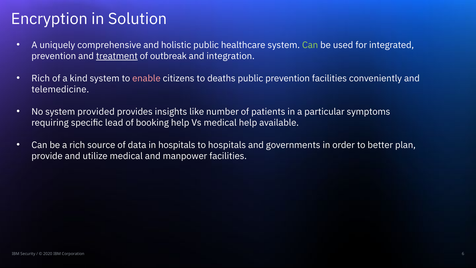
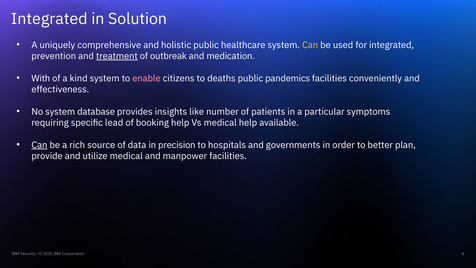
Encryption at (49, 19): Encryption -> Integrated
Can at (310, 45) colour: light green -> yellow
integration: integration -> medication
Rich at (41, 78): Rich -> With
public prevention: prevention -> pandemics
telemedicine: telemedicine -> effectiveness
provided: provided -> database
Can at (39, 145) underline: none -> present
in hospitals: hospitals -> precision
